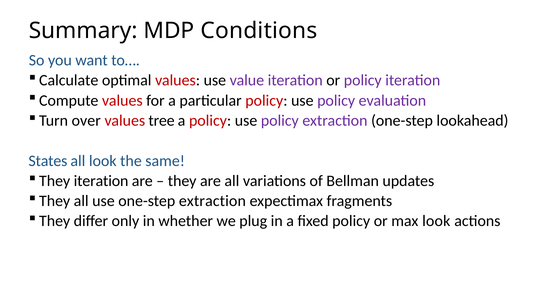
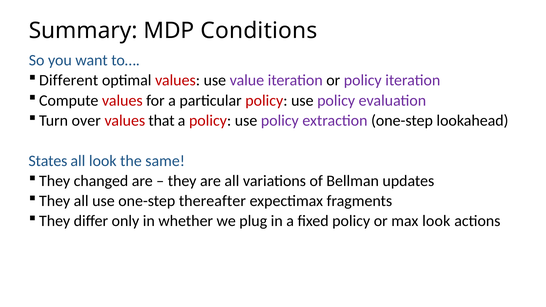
Calculate: Calculate -> Different
tree: tree -> that
They iteration: iteration -> changed
one-step extraction: extraction -> thereafter
